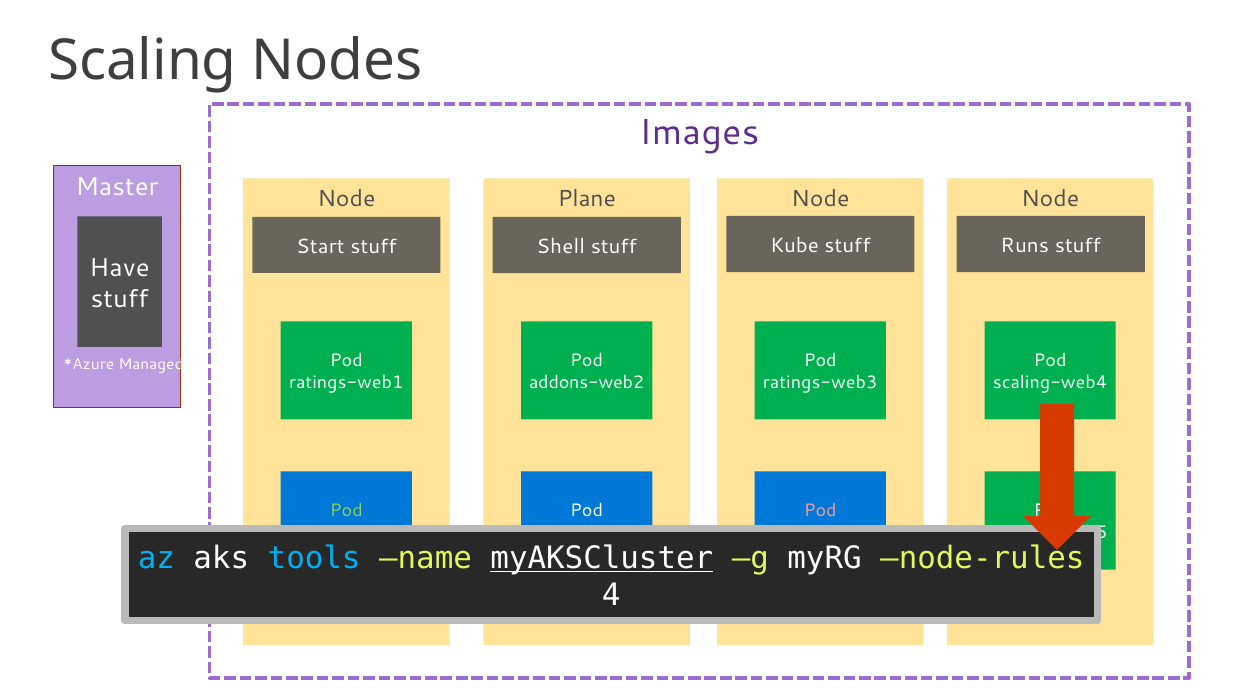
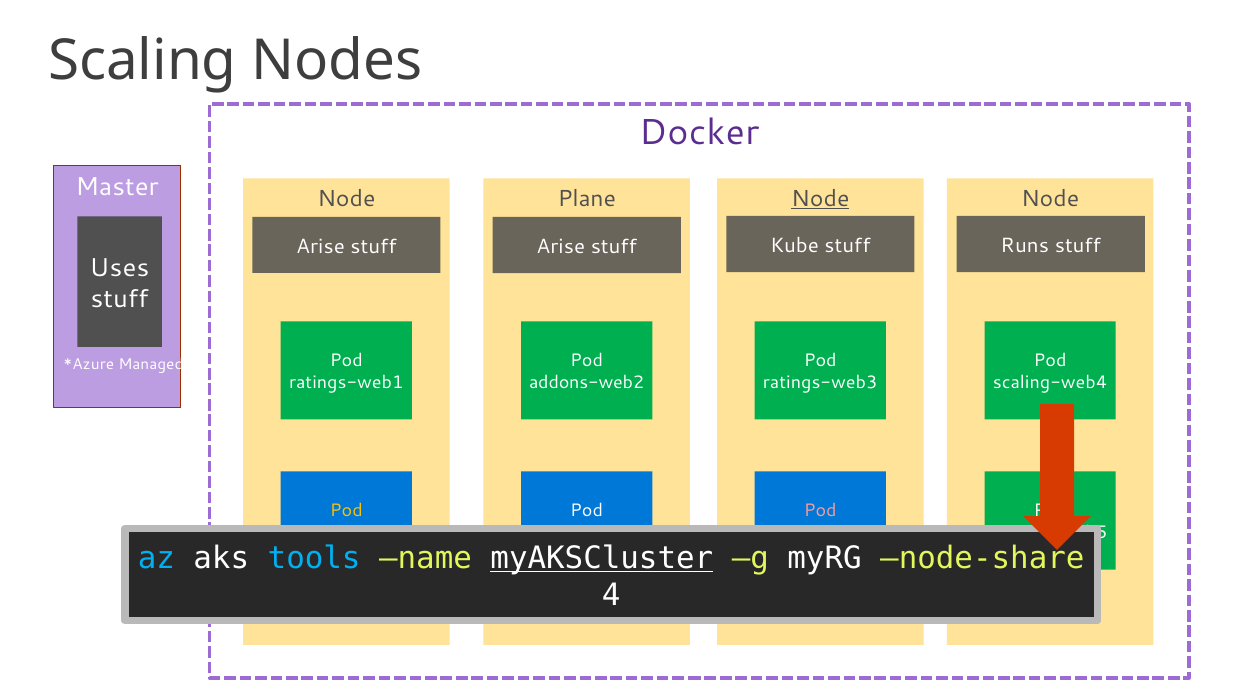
Images: Images -> Docker
Node at (820, 199) underline: none -> present
Start at (320, 246): Start -> Arise
stuff Shell: Shell -> Arise
Have: Have -> Uses
Pod at (346, 511) colour: light green -> yellow
node-rules: node-rules -> node-share
